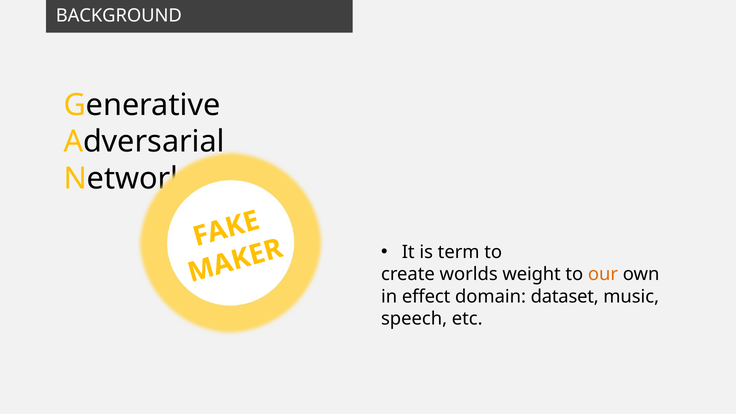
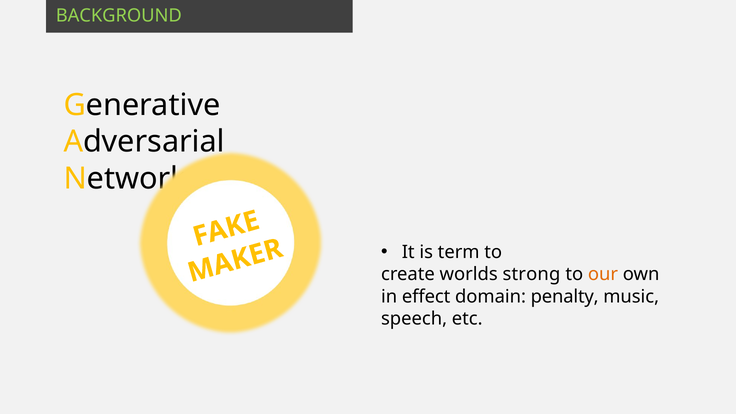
BACKGROUND colour: white -> light green
weight: weight -> strong
dataset: dataset -> penalty
